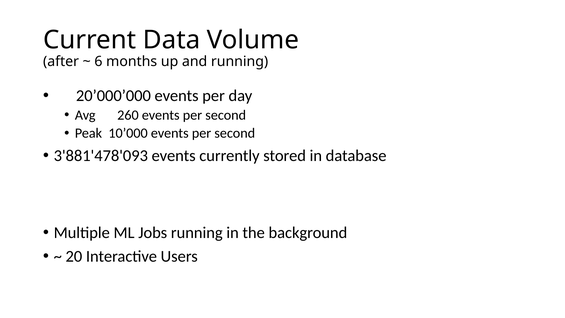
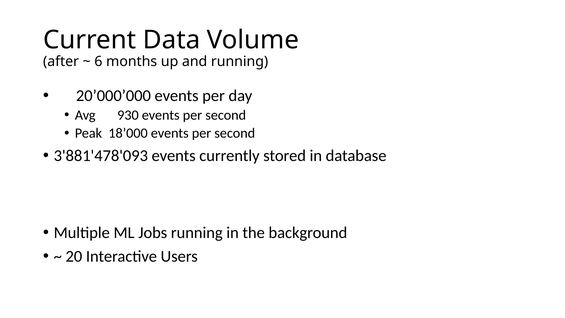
260: 260 -> 930
10’000: 10’000 -> 18’000
